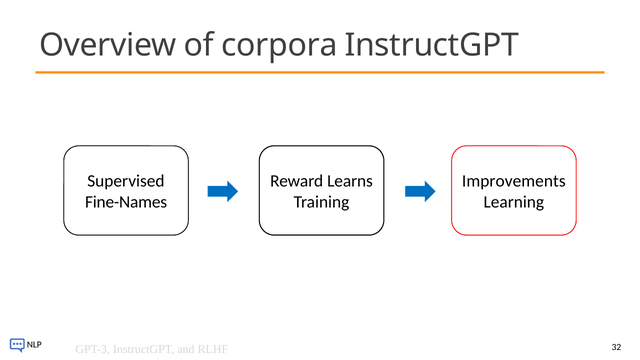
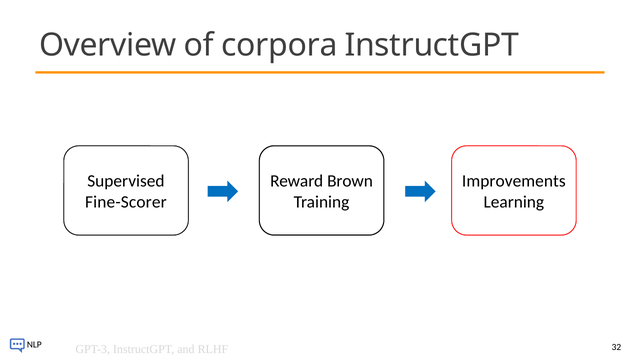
Learns: Learns -> Brown
Fine-Names: Fine-Names -> Fine-Scorer
